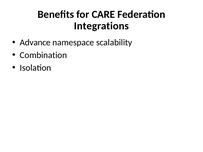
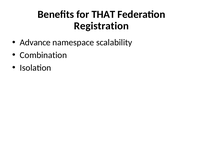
CARE: CARE -> THAT
Integrations: Integrations -> Registration
